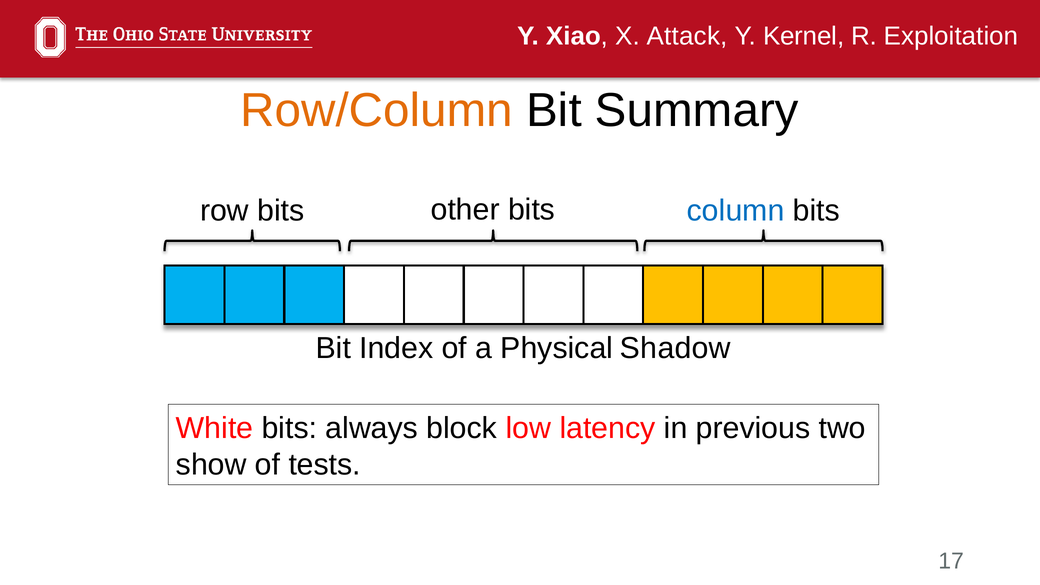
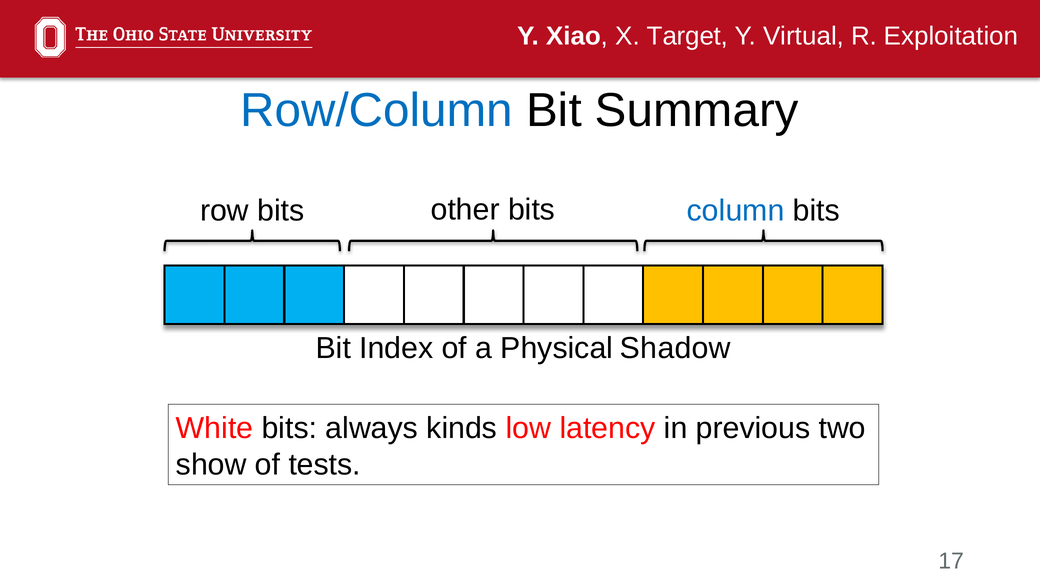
Attack: Attack -> Target
Kernel: Kernel -> Virtual
Row/Column colour: orange -> blue
block: block -> kinds
